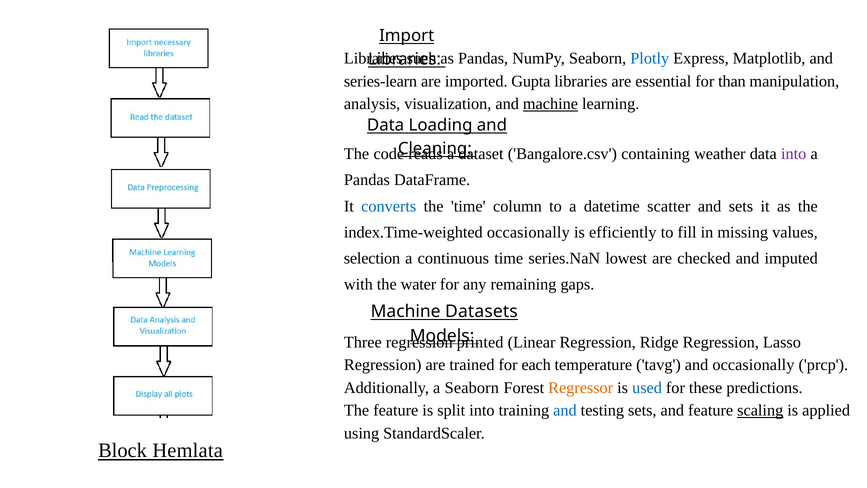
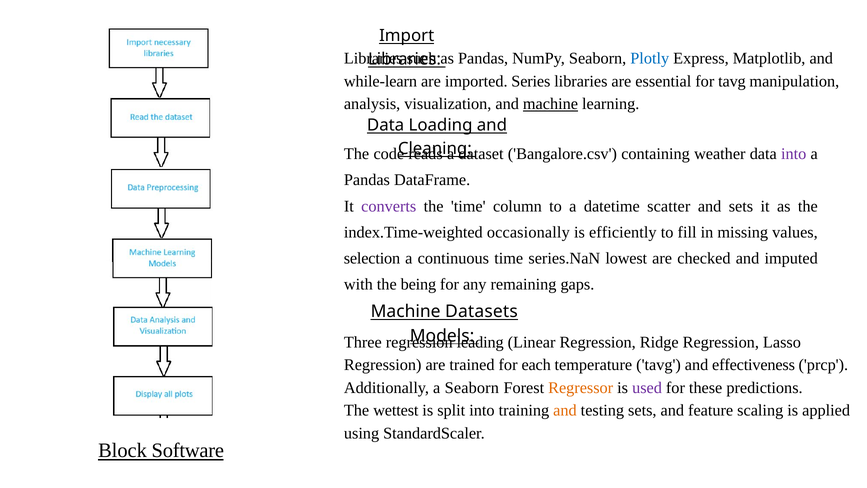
series-learn: series-learn -> while-learn
Gupta: Gupta -> Series
for than: than -> tavg
converts colour: blue -> purple
water: water -> being
printed: printed -> leading
and occasionally: occasionally -> effectiveness
used colour: blue -> purple
The feature: feature -> wettest
and at (565, 410) colour: blue -> orange
scaling underline: present -> none
Hemlata: Hemlata -> Software
